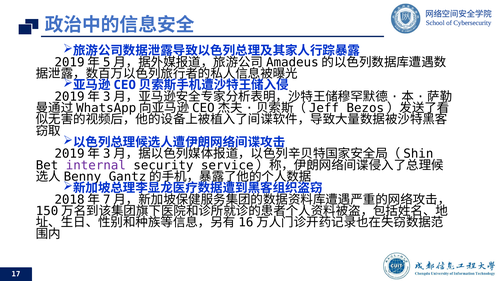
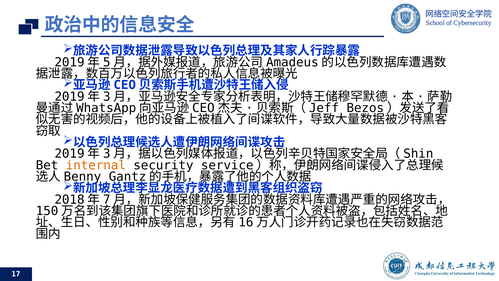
internal colour: purple -> orange
